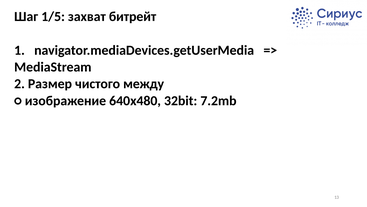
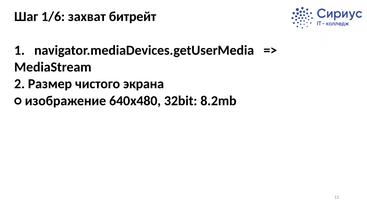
1/5: 1/5 -> 1/6
между: между -> экрана
7.2mb: 7.2mb -> 8.2mb
